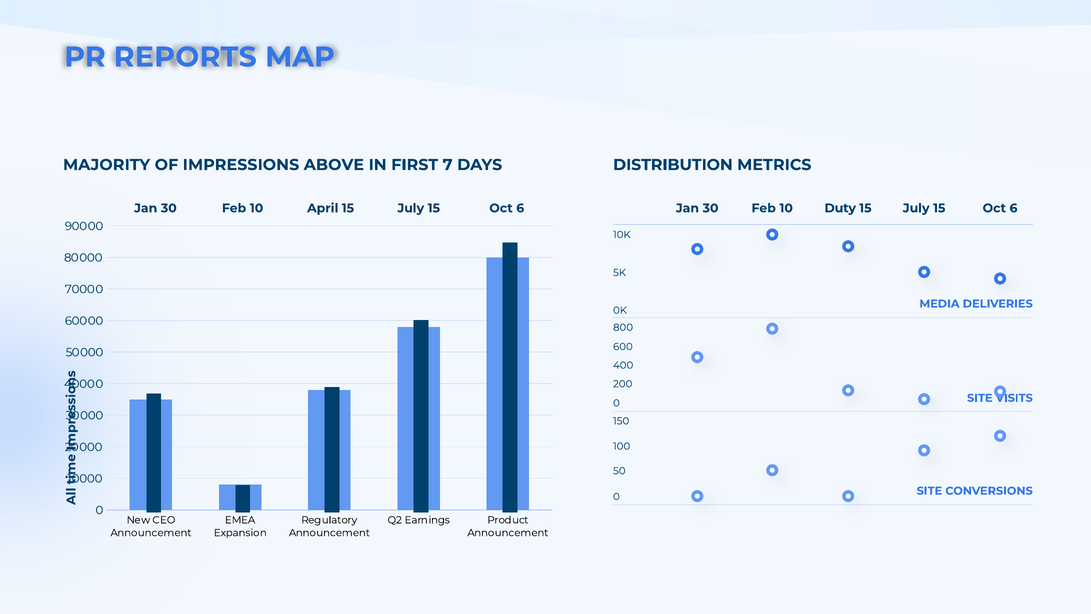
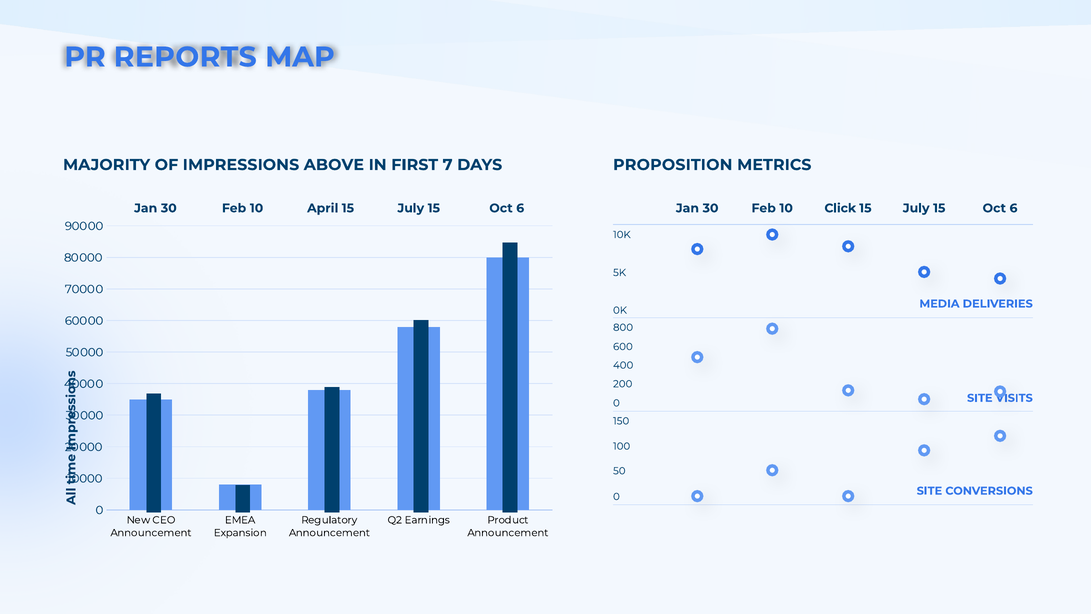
DISTRIBUTION: DISTRIBUTION -> PROPOSITION
Duty: Duty -> Click
